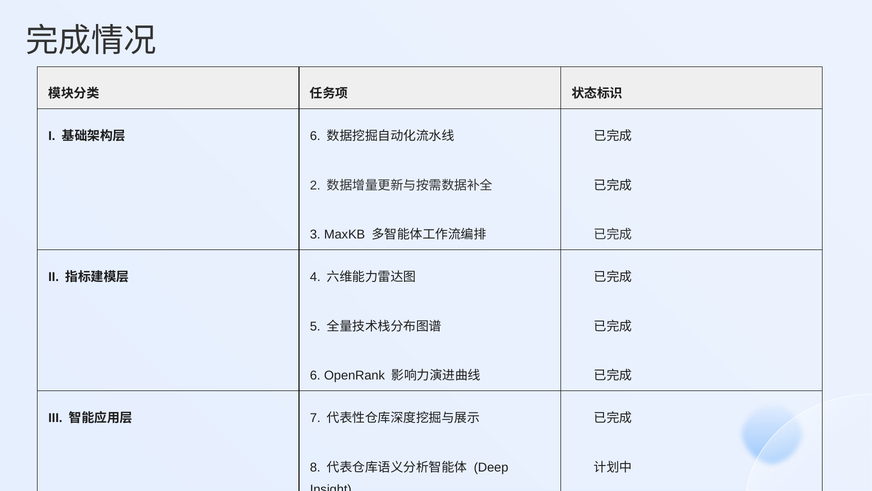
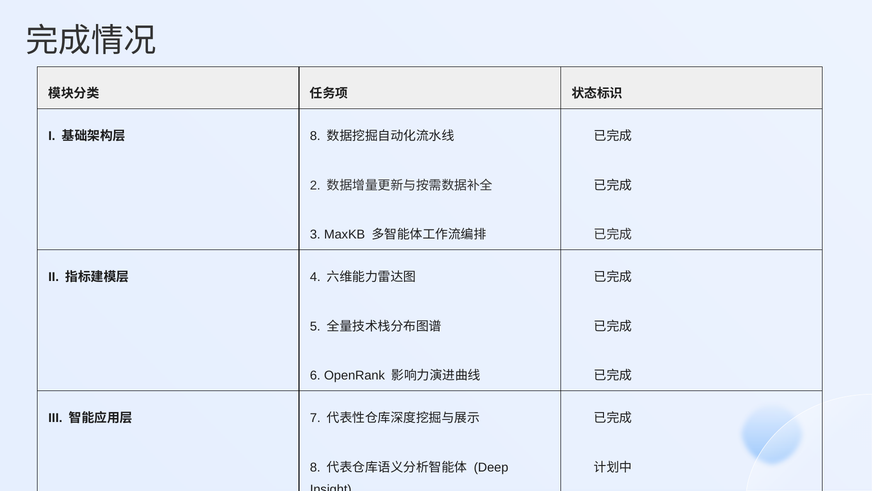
6 at (315, 136): 6 -> 8
